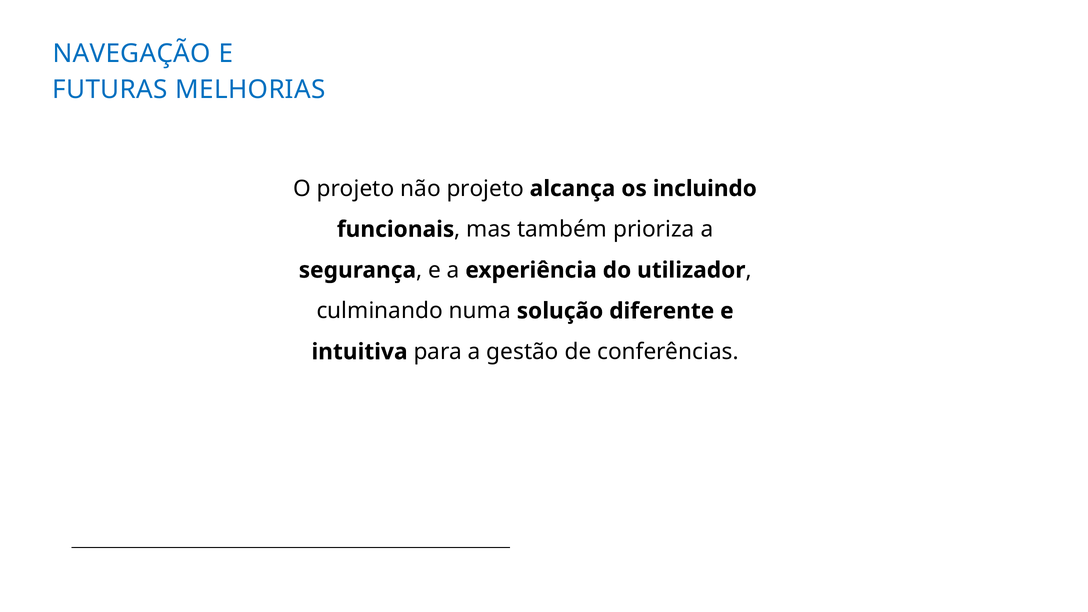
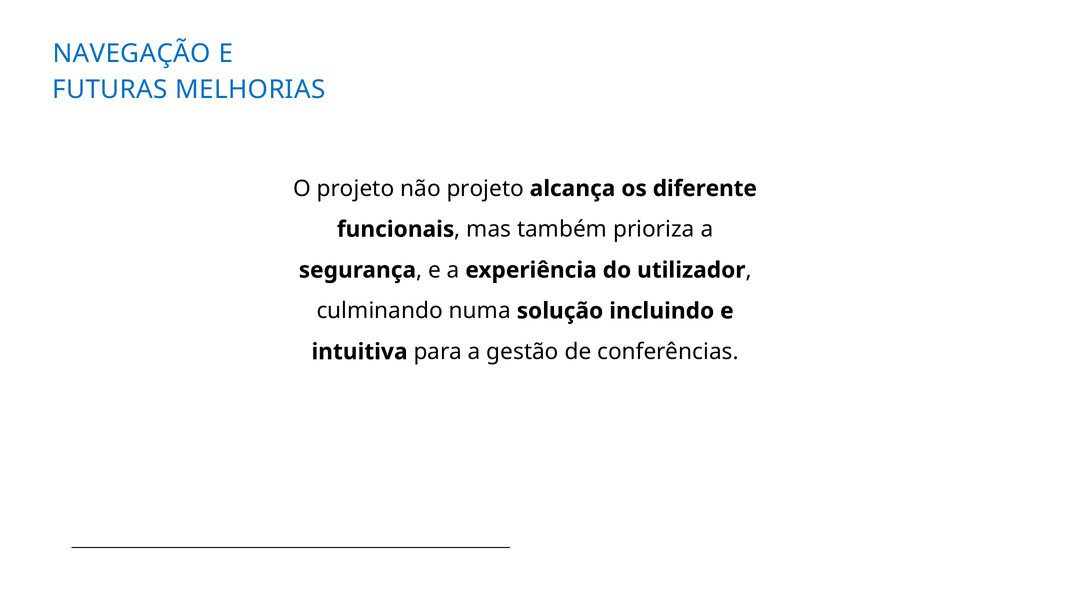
incluindo: incluindo -> diferente
diferente: diferente -> incluindo
